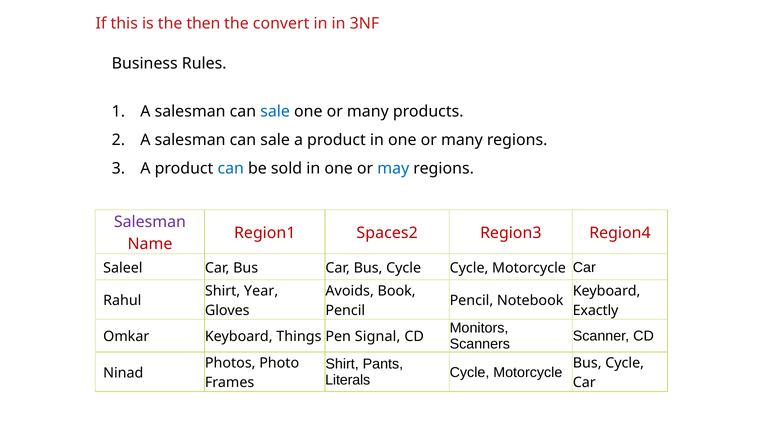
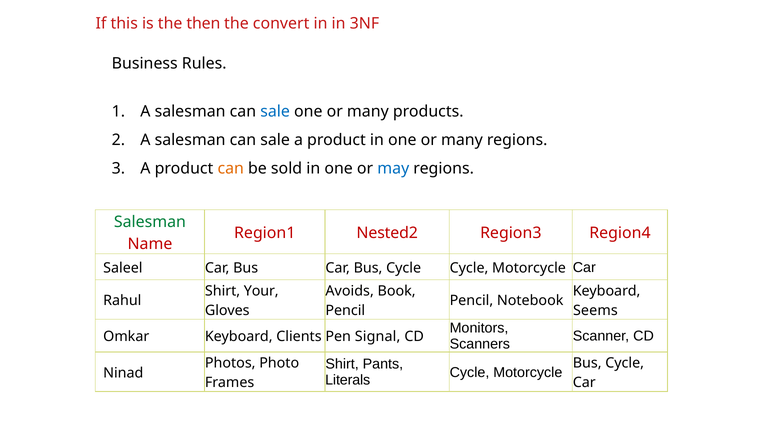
can at (231, 169) colour: blue -> orange
Salesman at (150, 222) colour: purple -> green
Spaces2: Spaces2 -> Nested2
Year: Year -> Your
Exactly: Exactly -> Seems
Things: Things -> Clients
